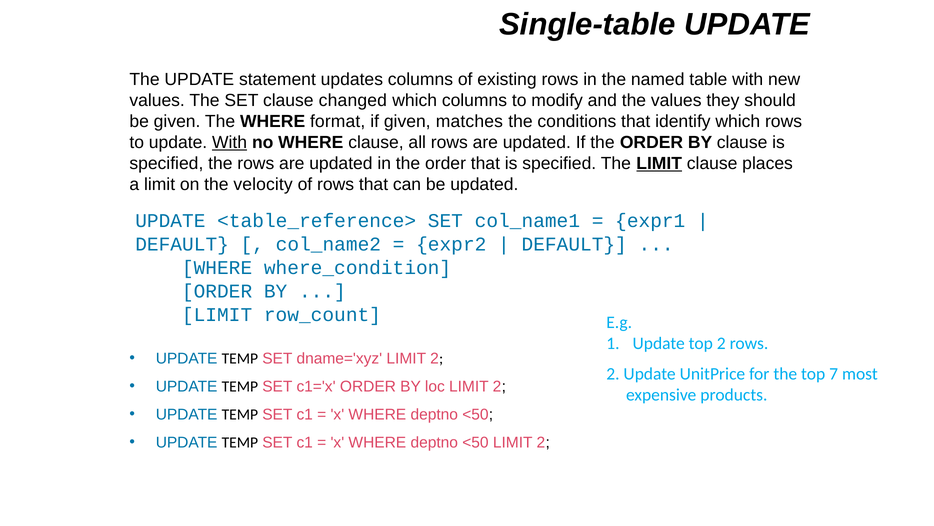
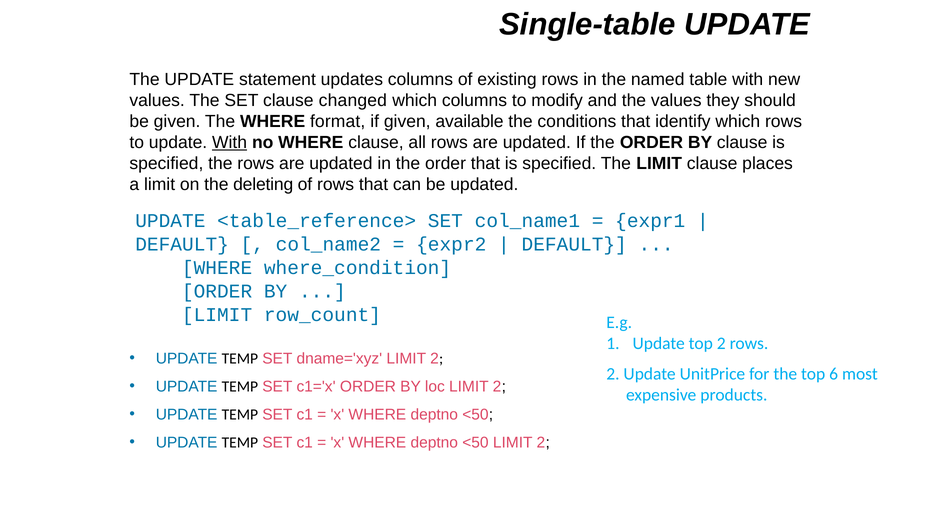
matches: matches -> available
LIMIT at (659, 163) underline: present -> none
velocity: velocity -> deleting
7: 7 -> 6
